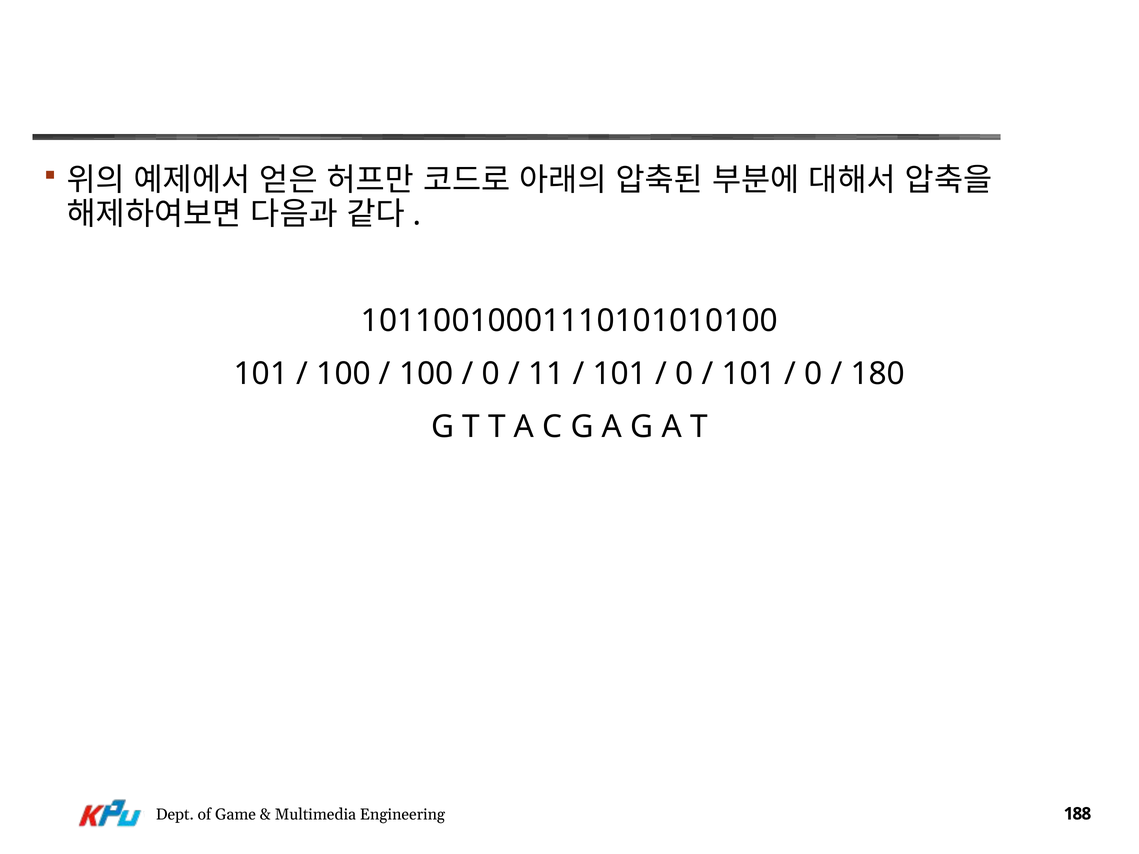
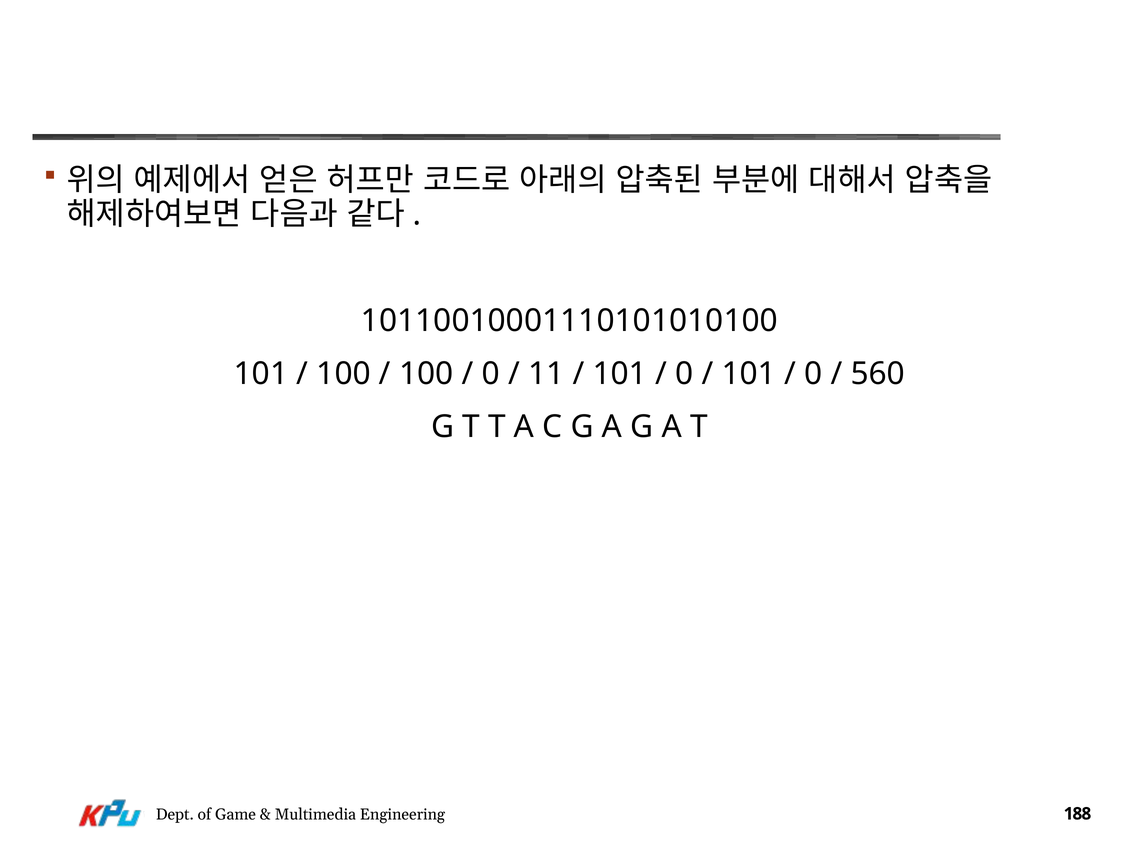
180: 180 -> 560
